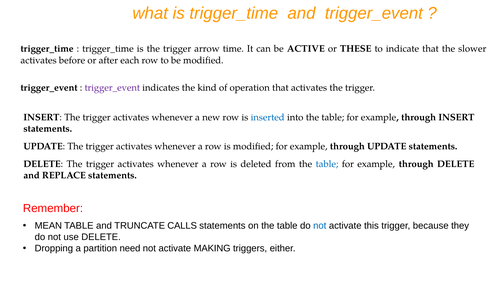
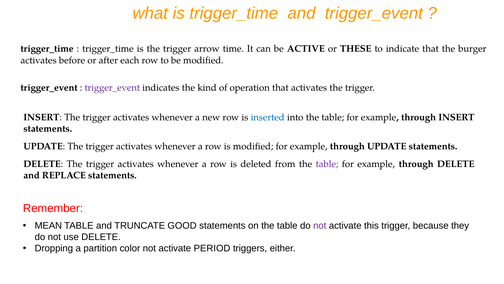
slower: slower -> burger
table at (327, 164) colour: blue -> purple
CALLS: CALLS -> GOOD
not at (320, 225) colour: blue -> purple
need: need -> color
MAKING: MAKING -> PERIOD
